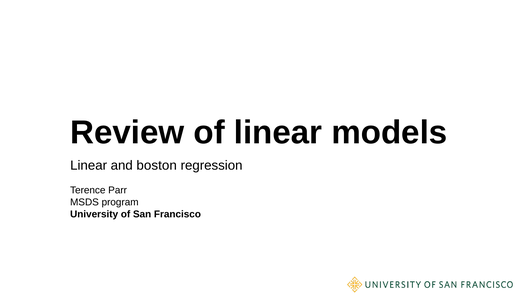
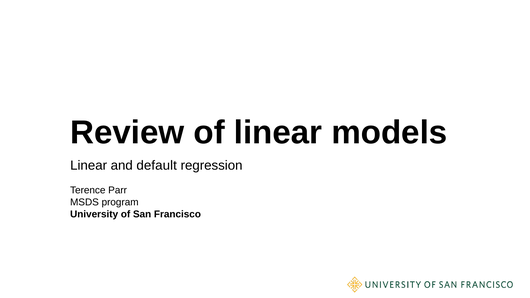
boston: boston -> default
